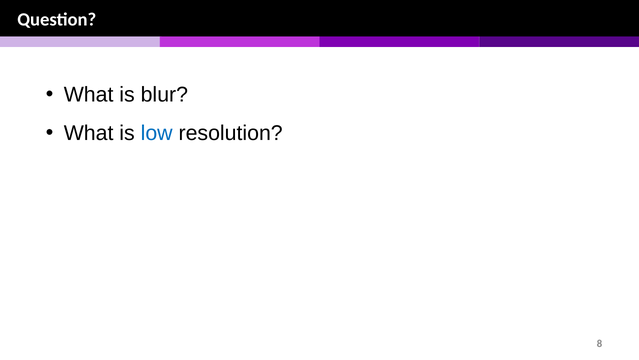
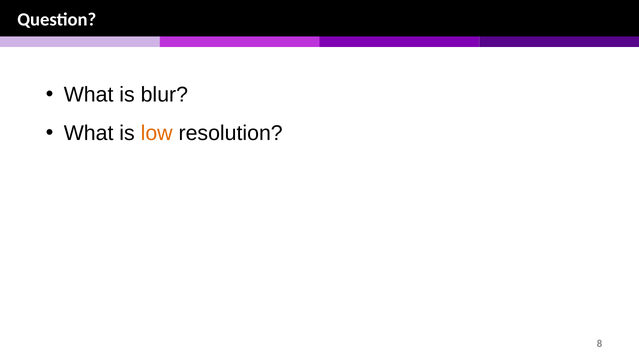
low colour: blue -> orange
